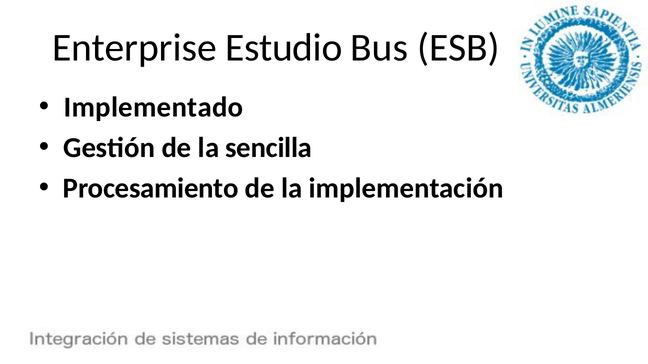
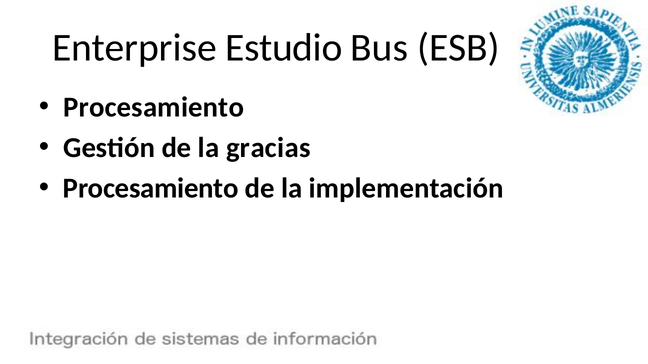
Implementado at (154, 108): Implementado -> Procesamiento
sencilla: sencilla -> gracias
